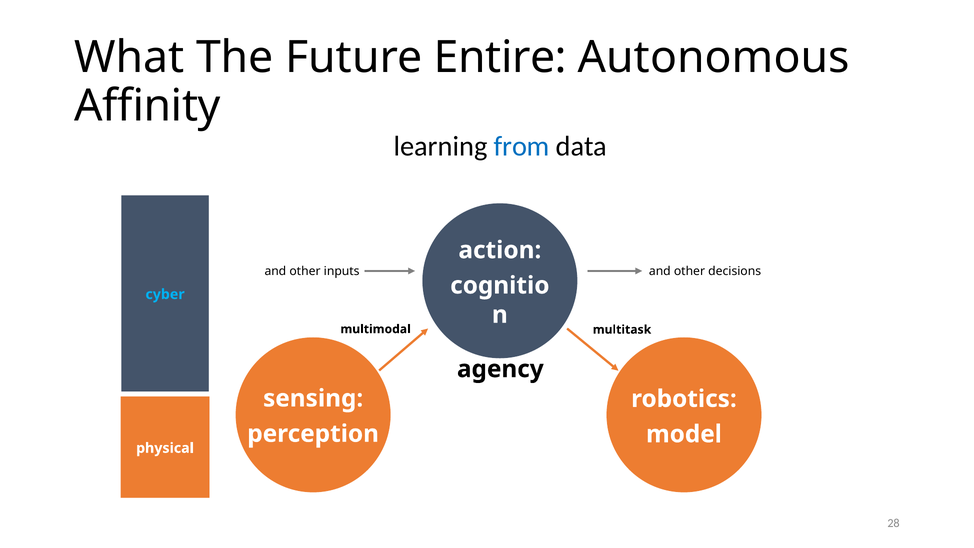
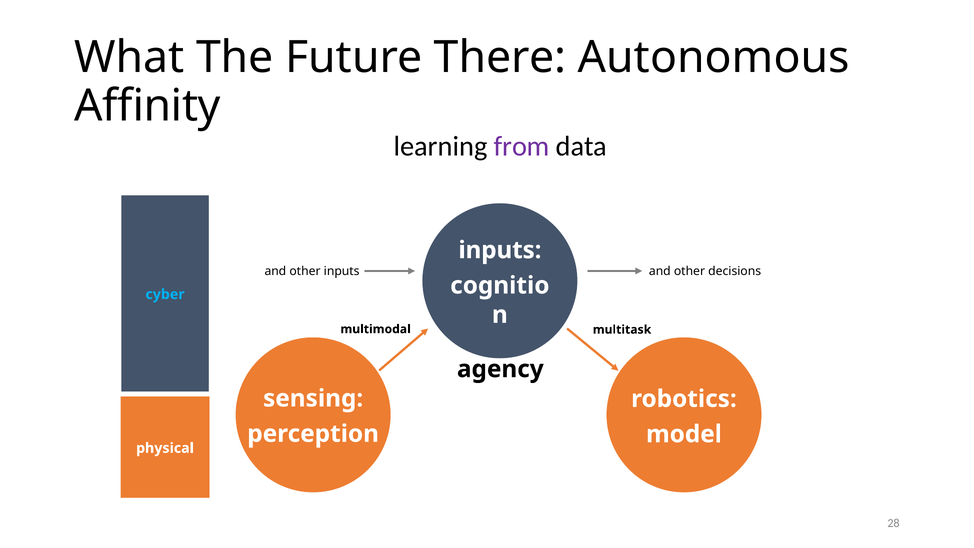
Entire: Entire -> There
from colour: blue -> purple
action at (500, 250): action -> inputs
